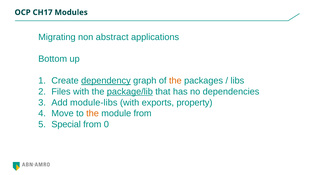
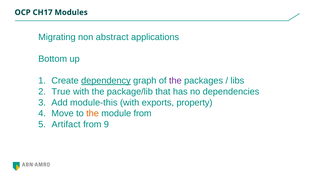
the at (175, 81) colour: orange -> purple
Files: Files -> True
package/lib underline: present -> none
module-libs: module-libs -> module-this
Special: Special -> Artifact
0: 0 -> 9
